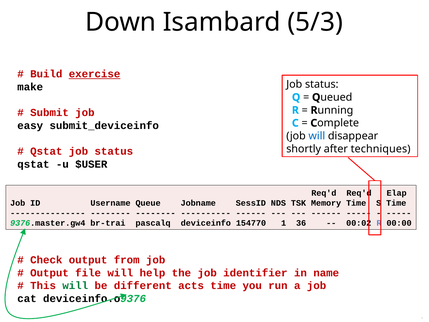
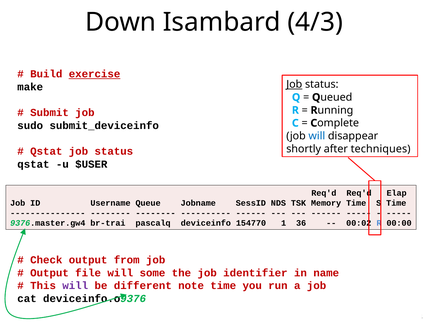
5/3: 5/3 -> 4/3
Job at (294, 84) underline: none -> present
easy: easy -> sudo
help: help -> some
will at (75, 286) colour: green -> purple
acts: acts -> note
